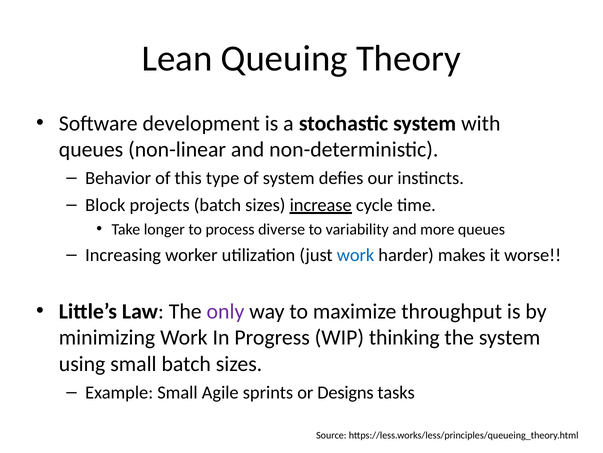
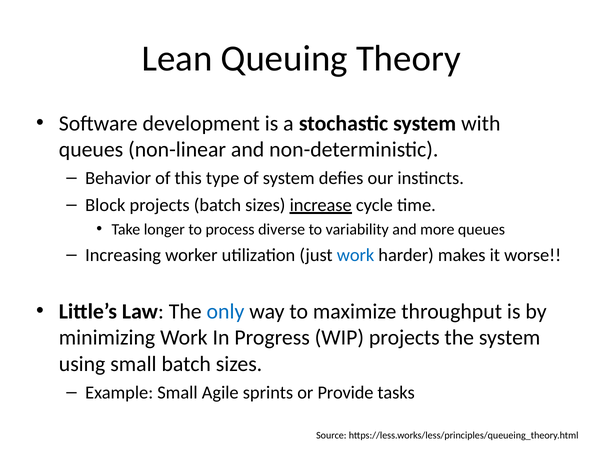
only colour: purple -> blue
WIP thinking: thinking -> projects
Designs: Designs -> Provide
